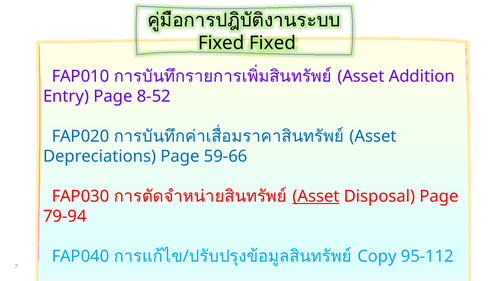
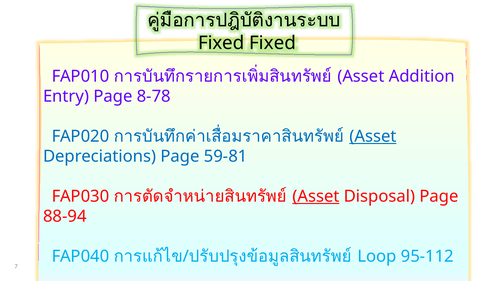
8-52: 8-52 -> 8-78
Asset at (373, 136) underline: none -> present
59-66: 59-66 -> 59-81
79-94: 79-94 -> 88-94
Copy: Copy -> Loop
